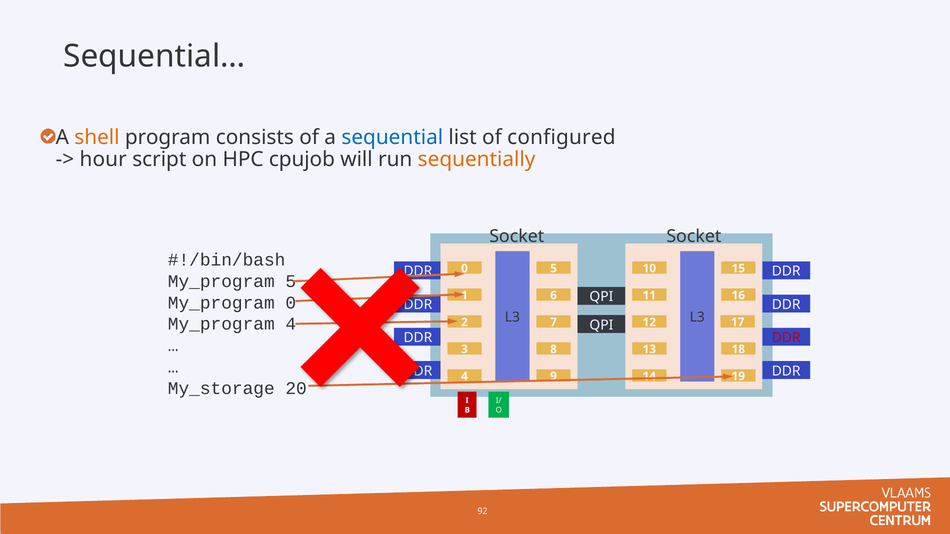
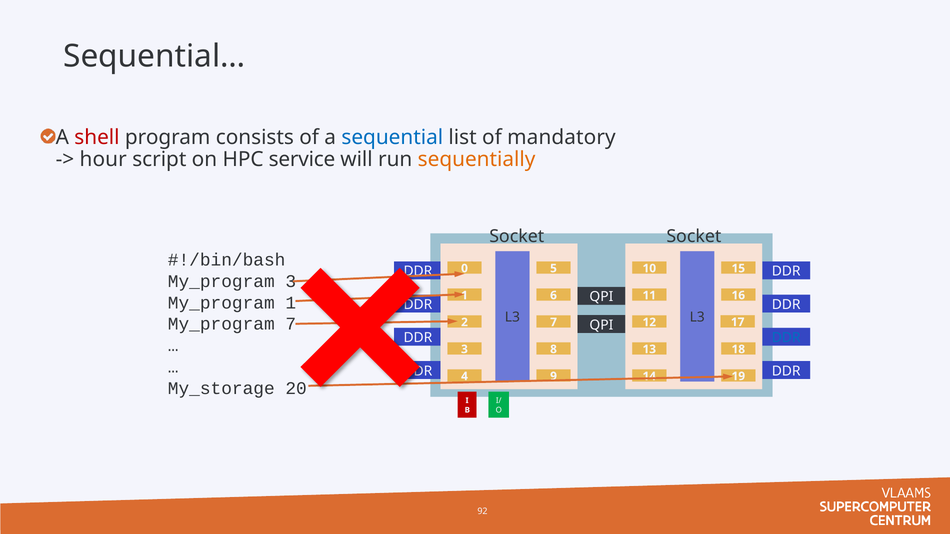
shell colour: orange -> red
configured: configured -> mandatory
cpujob: cpujob -> service
My_program 5: 5 -> 3
My_program 0: 0 -> 1
My_program 4: 4 -> 7
DDR at (786, 338) colour: red -> blue
